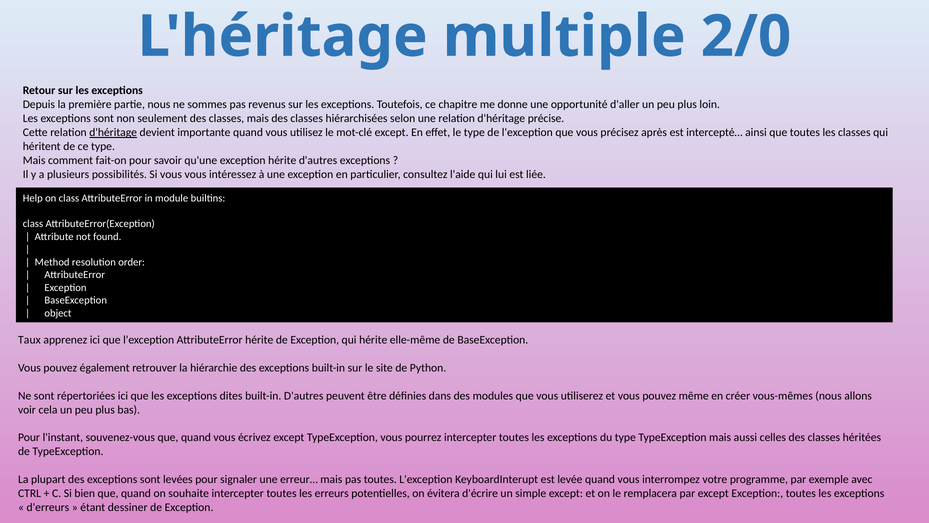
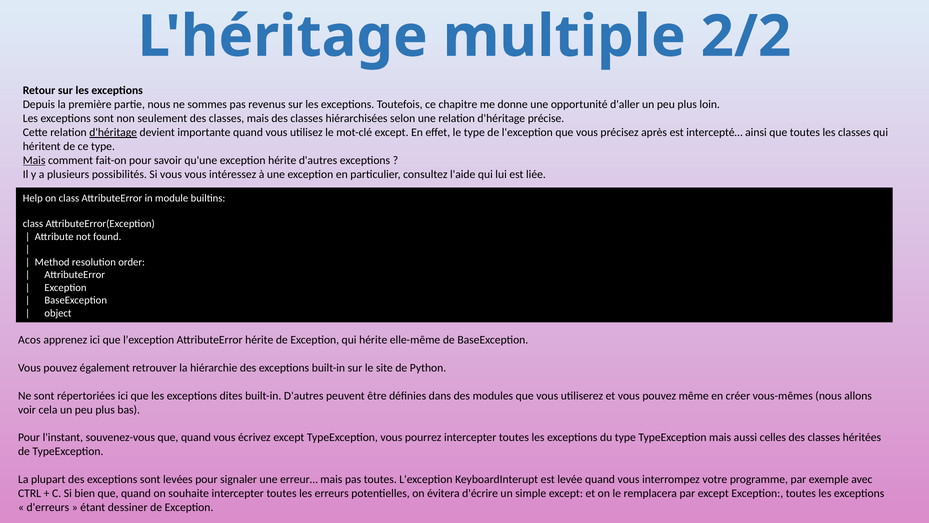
2/0: 2/0 -> 2/2
Mais at (34, 160) underline: none -> present
Taux: Taux -> Acos
